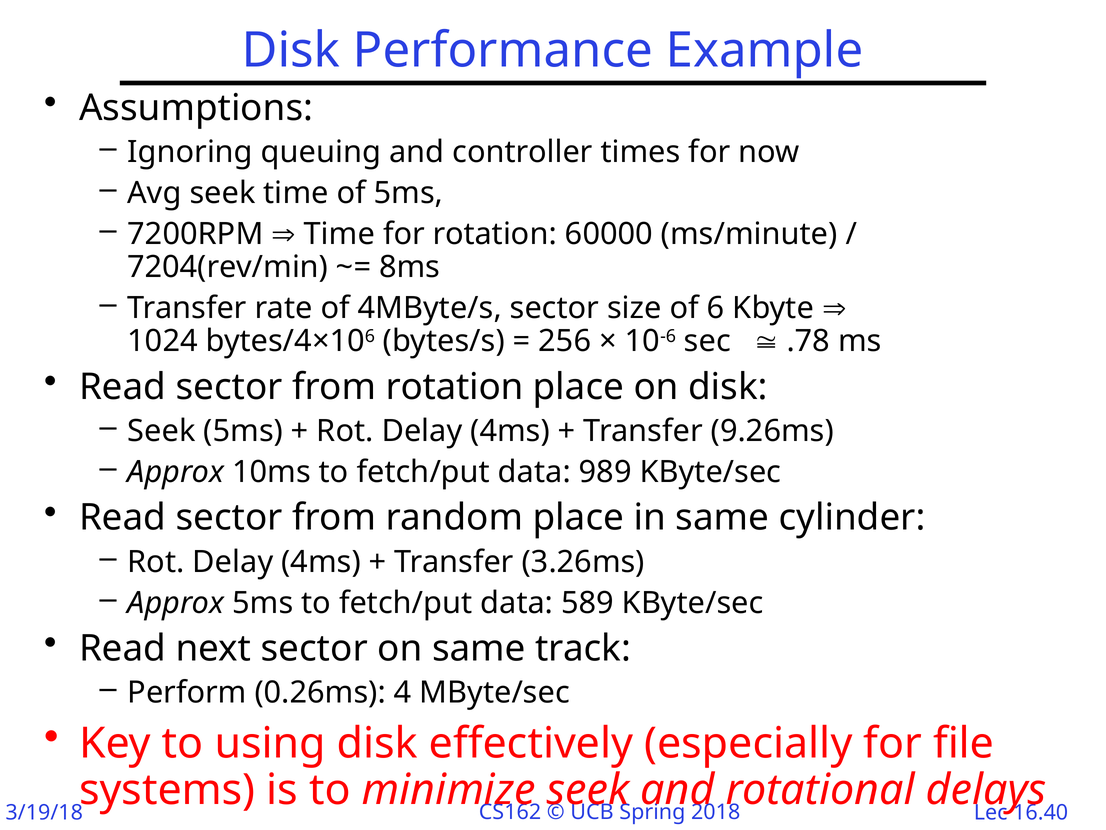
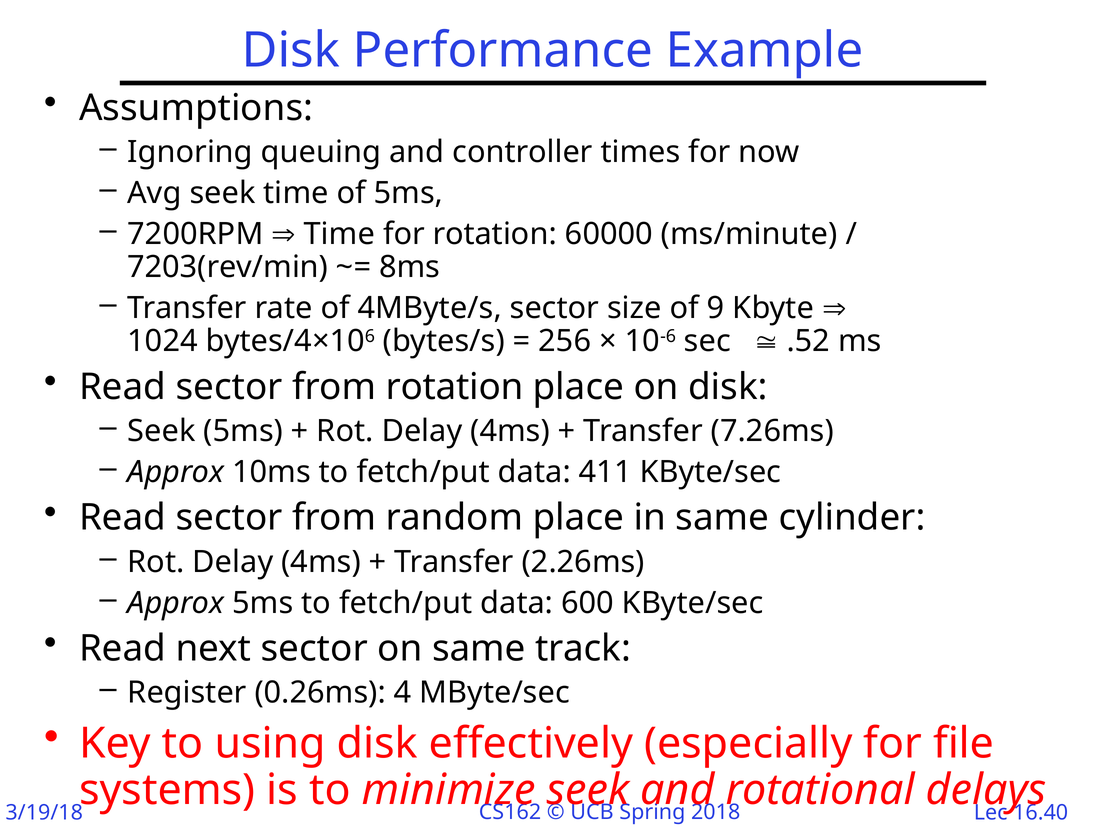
7204(rev/min: 7204(rev/min -> 7203(rev/min
6: 6 -> 9
.78: .78 -> .52
9.26ms: 9.26ms -> 7.26ms
989: 989 -> 411
3.26ms: 3.26ms -> 2.26ms
589: 589 -> 600
Perform: Perform -> Register
